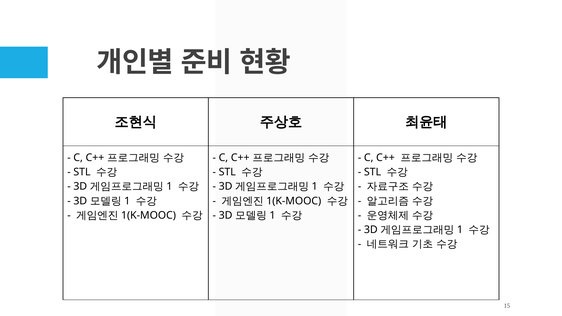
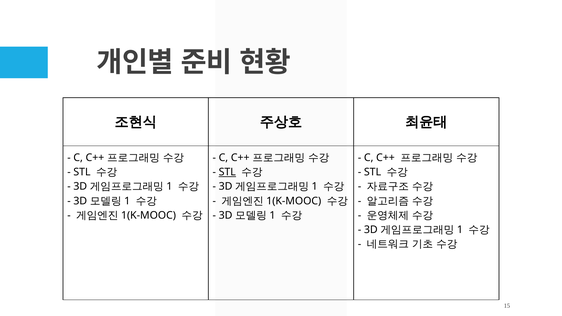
STL at (227, 172) underline: none -> present
